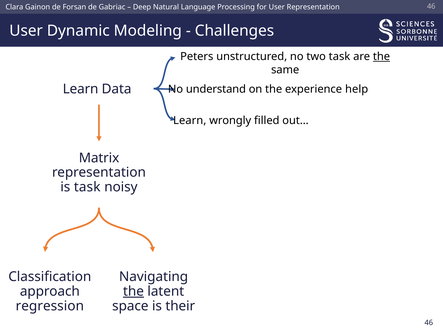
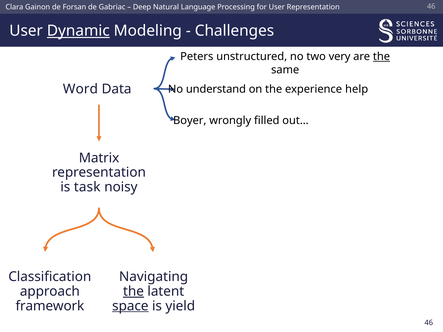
Dynamic underline: none -> present
two task: task -> very
Learn at (81, 89): Learn -> Word
Learn at (190, 121): Learn -> Boyer
regression: regression -> framework
space underline: none -> present
their: their -> yield
